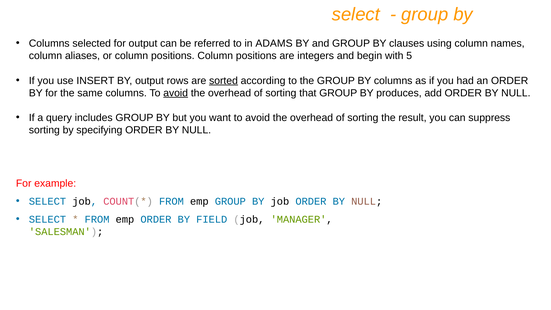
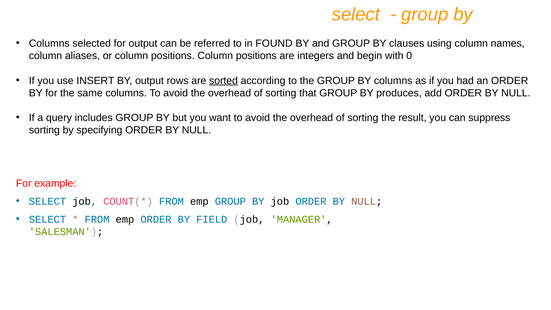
ADAMS: ADAMS -> FOUND
5: 5 -> 0
avoid at (176, 93) underline: present -> none
